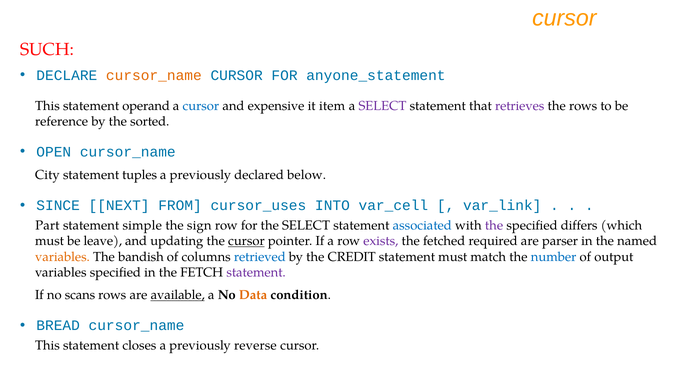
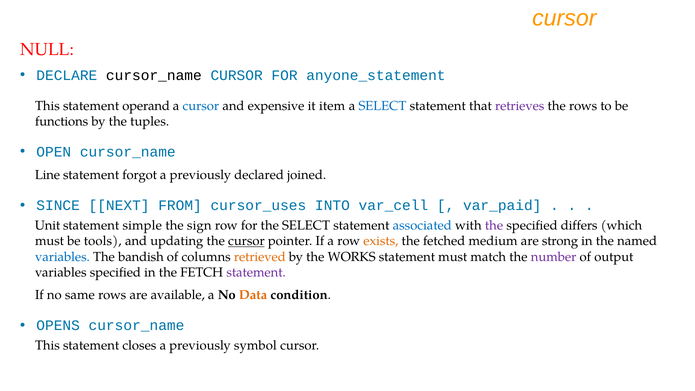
SUCH: SUCH -> NULL
cursor_name at (154, 75) colour: orange -> black
SELECT at (382, 106) colour: purple -> blue
reference: reference -> functions
sorted: sorted -> tuples
City: City -> Line
tuples: tuples -> forgot
below: below -> joined
var_link: var_link -> var_paid
Part: Part -> Unit
leave: leave -> tools
exists colour: purple -> orange
required: required -> medium
parser: parser -> strong
variables at (62, 257) colour: orange -> blue
retrieved colour: blue -> orange
CREDIT: CREDIT -> WORKS
number colour: blue -> purple
scans: scans -> same
available underline: present -> none
BREAD: BREAD -> OPENS
reverse: reverse -> symbol
